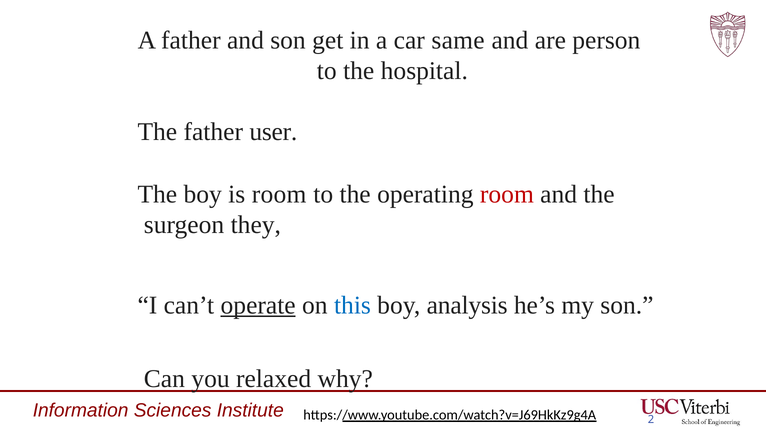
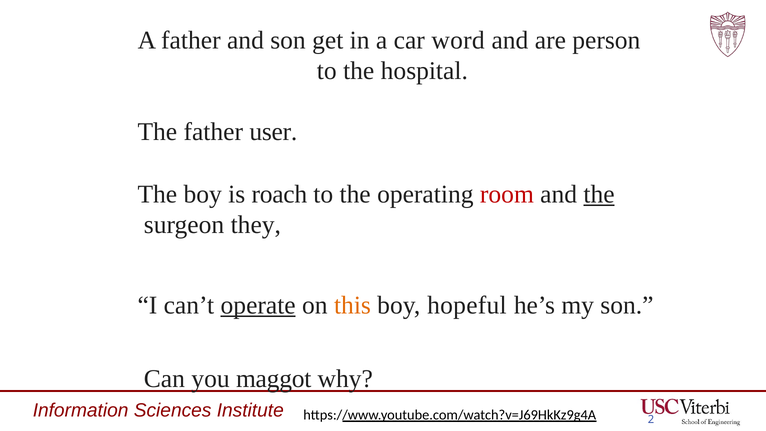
same: same -> word
is room: room -> roach
the at (599, 194) underline: none -> present
this colour: blue -> orange
analysis: analysis -> hopeful
relaxed: relaxed -> maggot
